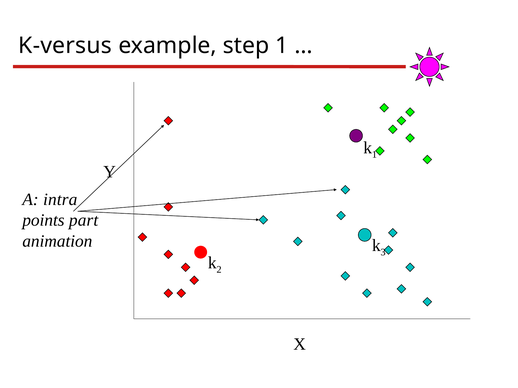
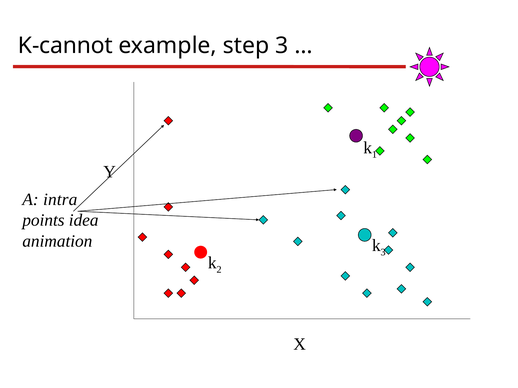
K-versus: K-versus -> K-cannot
step 1: 1 -> 3
part: part -> idea
